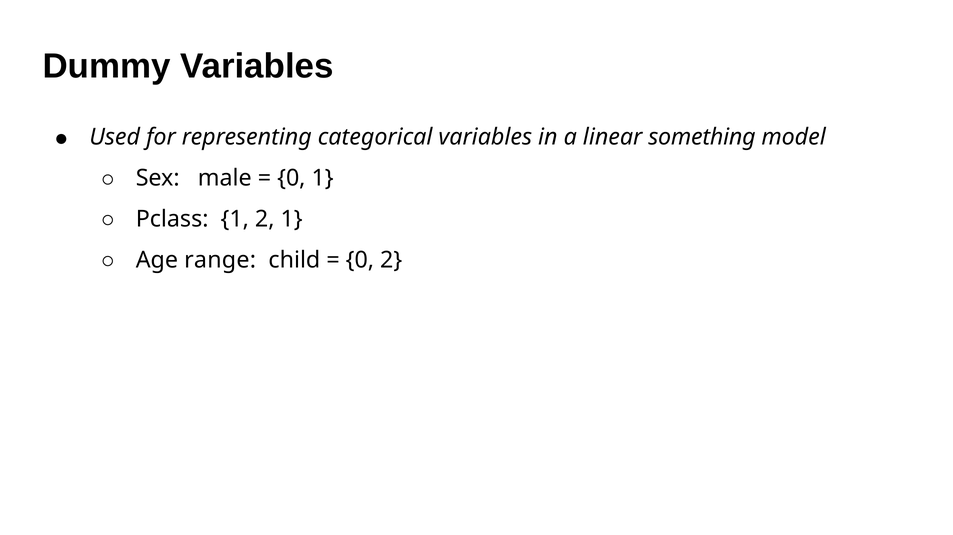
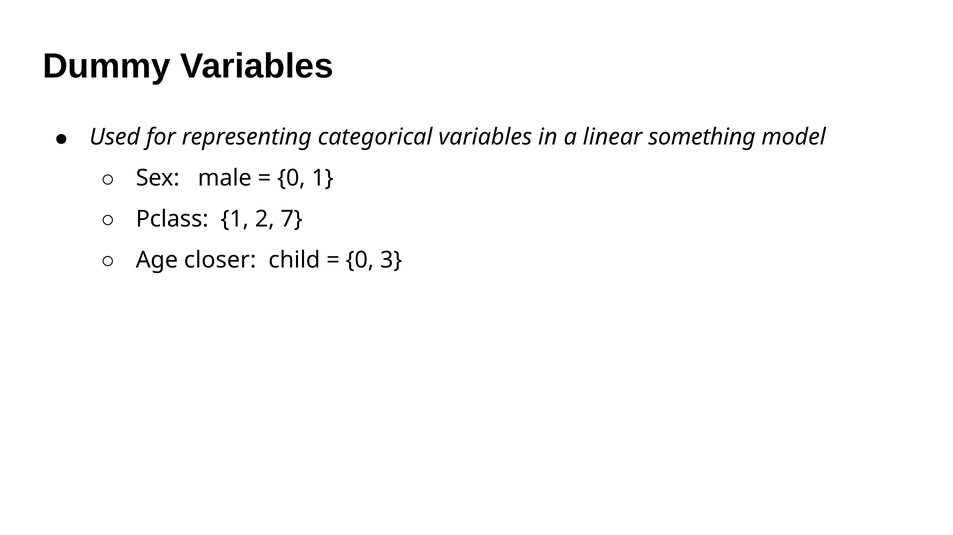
2 1: 1 -> 7
range: range -> closer
0 2: 2 -> 3
